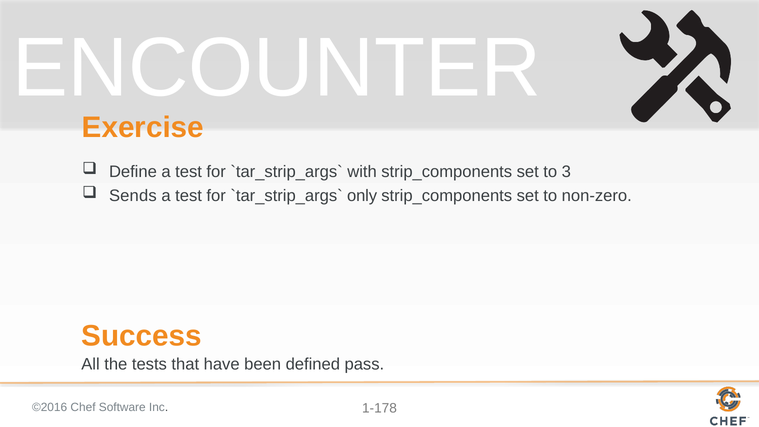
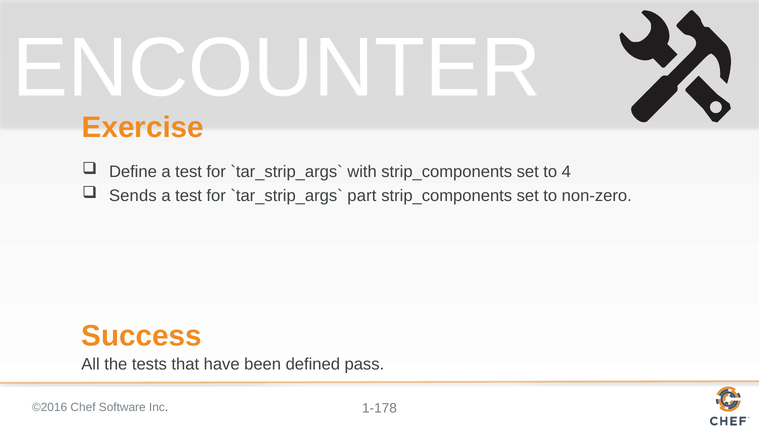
3: 3 -> 4
only: only -> part
